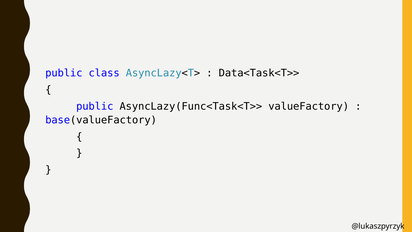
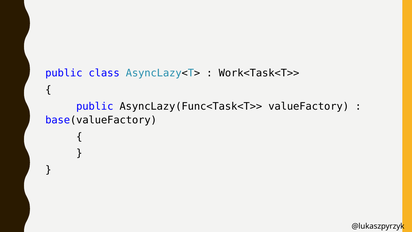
Data<Task<T>>: Data<Task<T>> -> Work<Task<T>>
